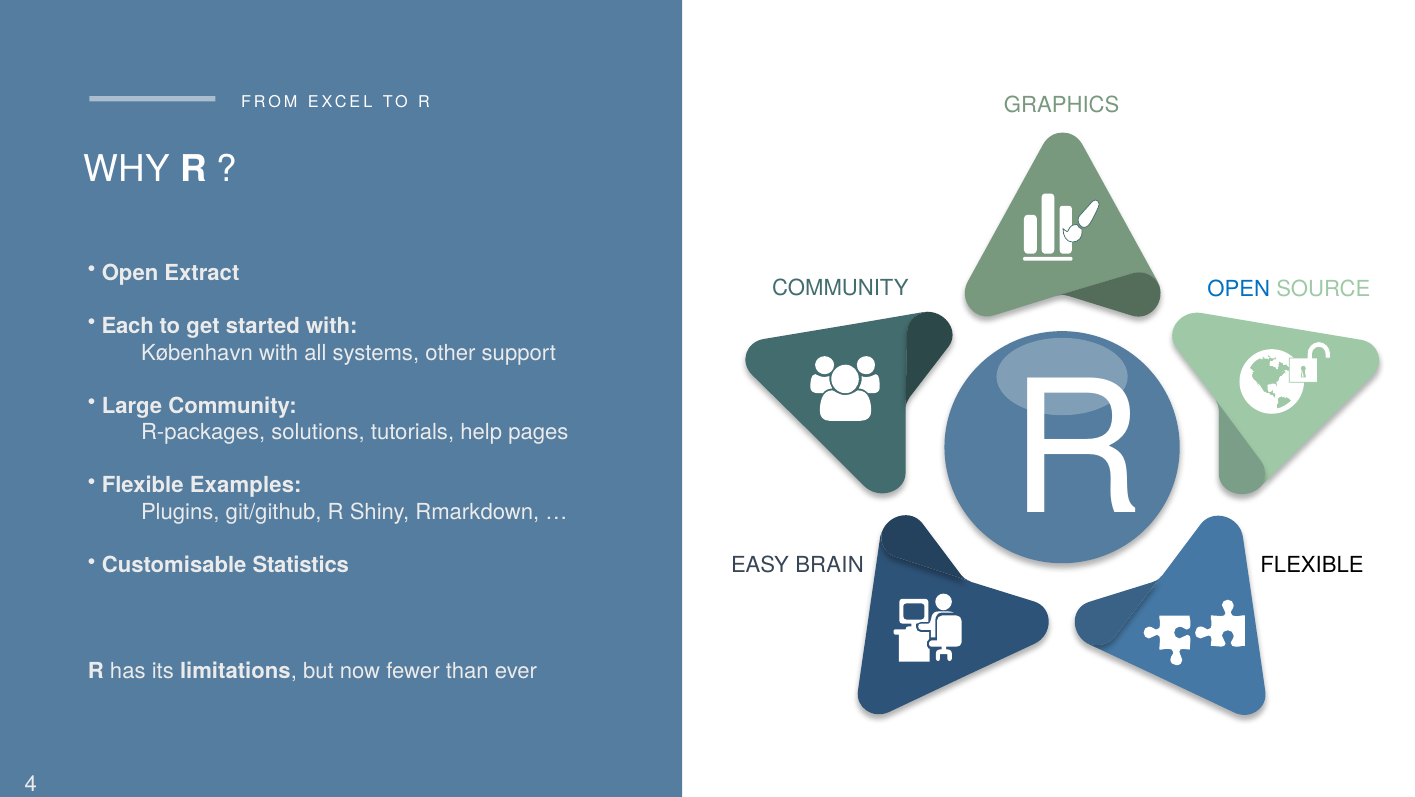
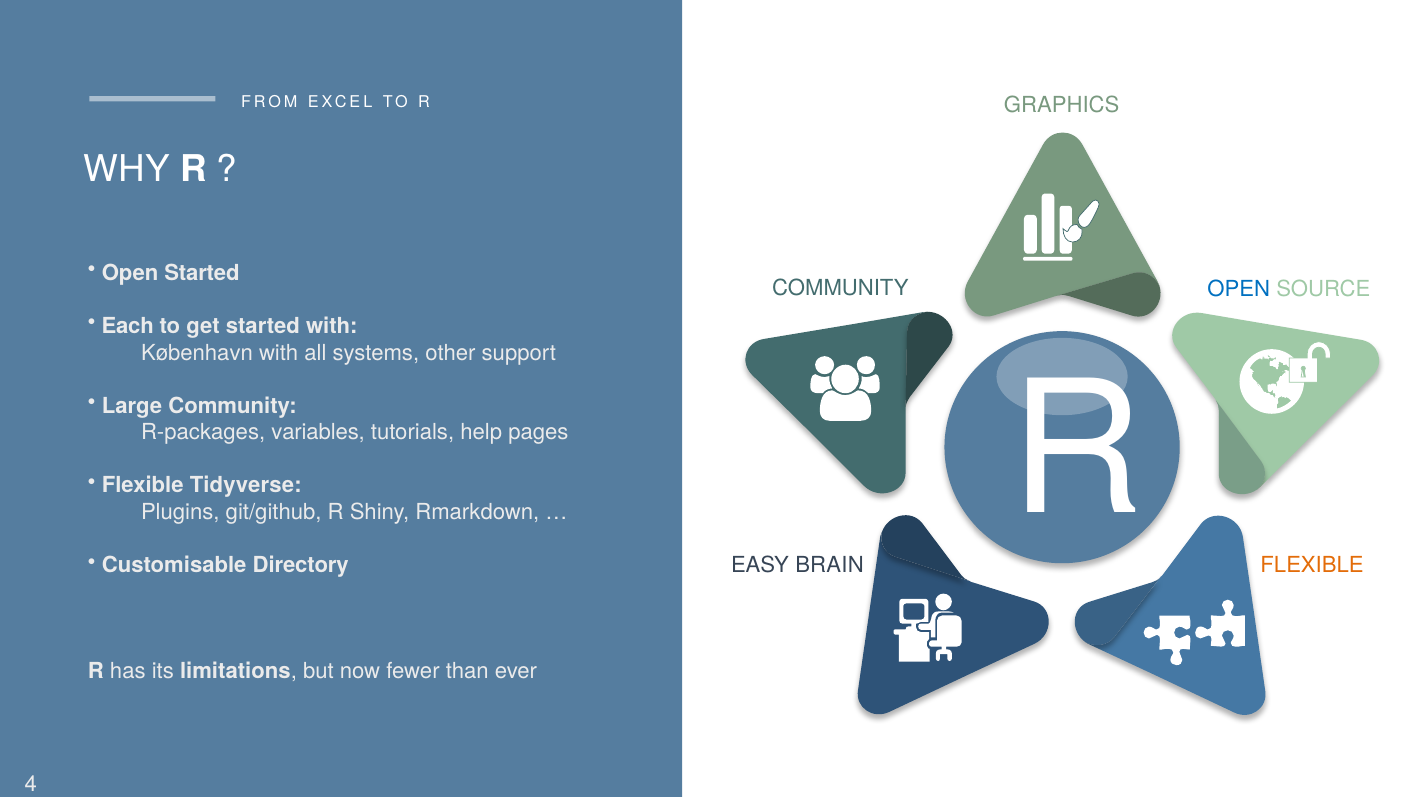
Open Extract: Extract -> Started
solutions: solutions -> variables
Examples: Examples -> Tidyverse
Statistics: Statistics -> Directory
FLEXIBLE at (1312, 565) colour: black -> orange
